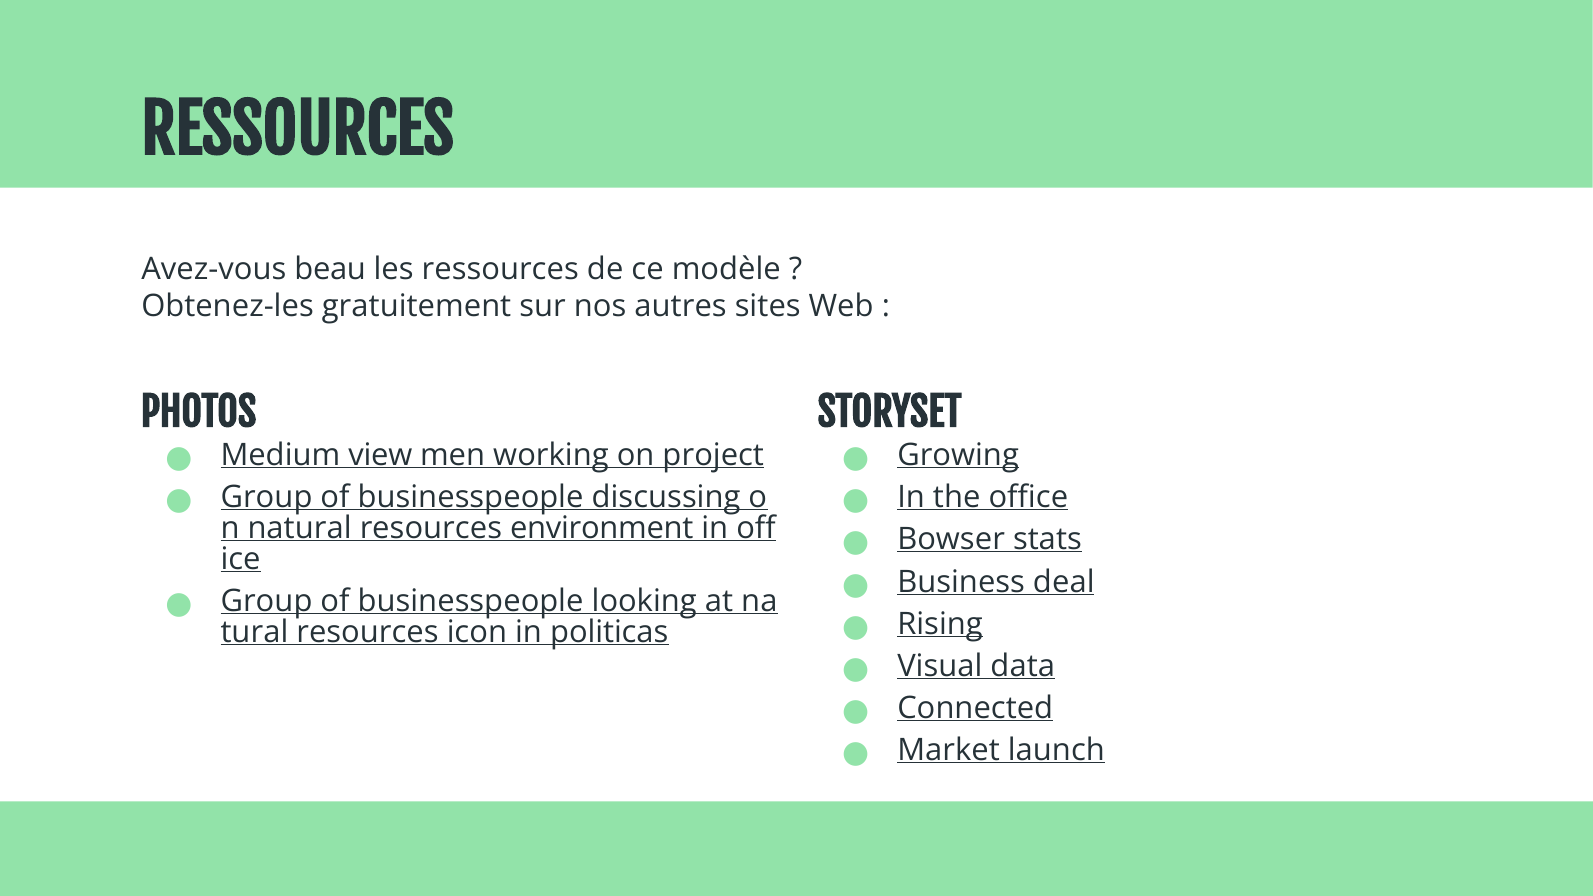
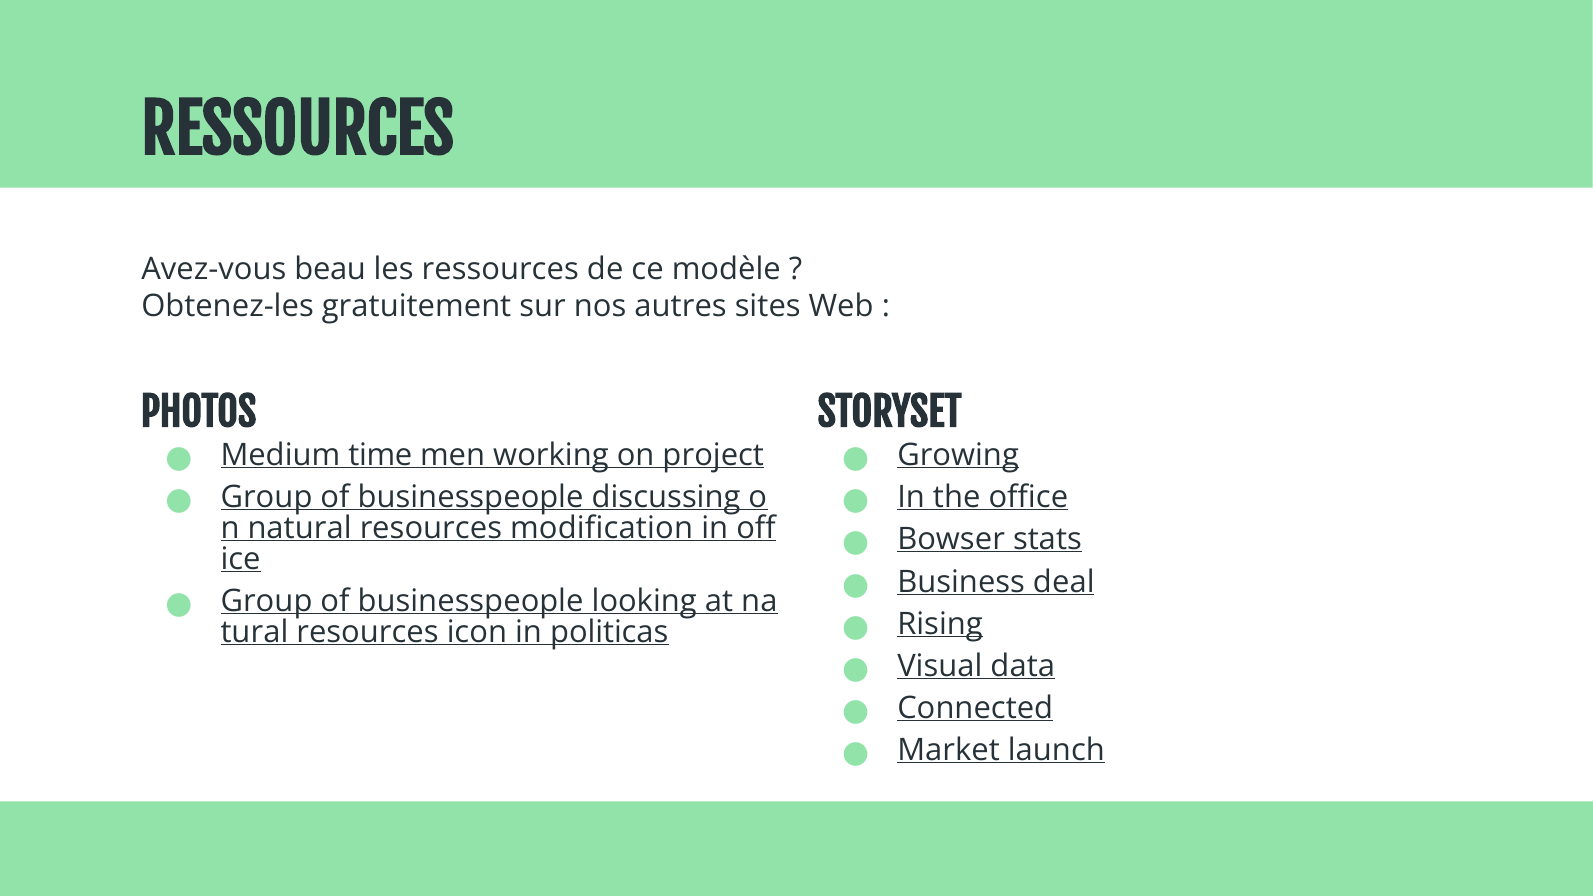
view: view -> time
environment: environment -> modification
